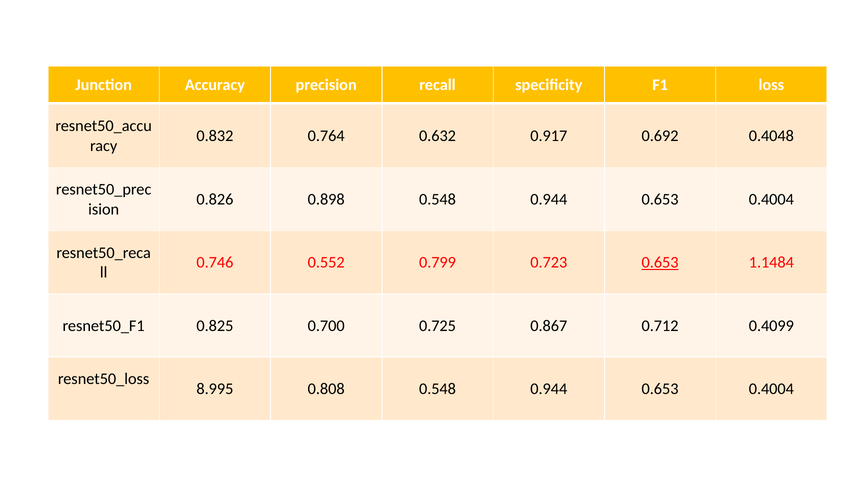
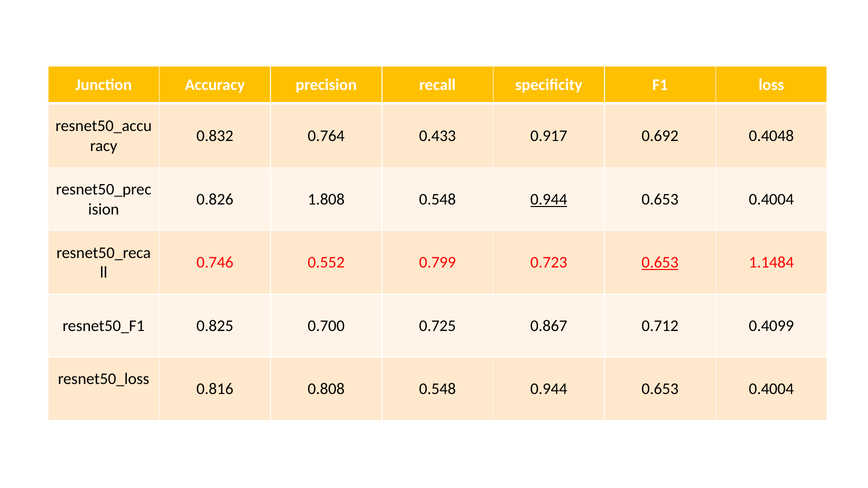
0.632: 0.632 -> 0.433
0.898: 0.898 -> 1.808
0.944 at (549, 200) underline: none -> present
8.995: 8.995 -> 0.816
